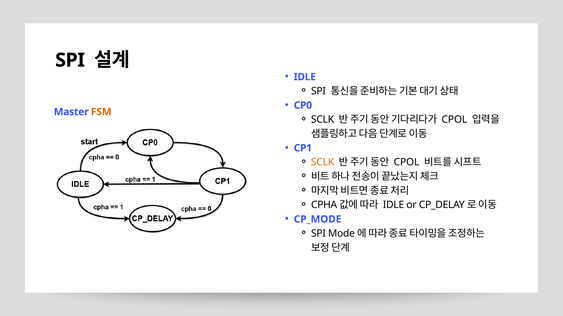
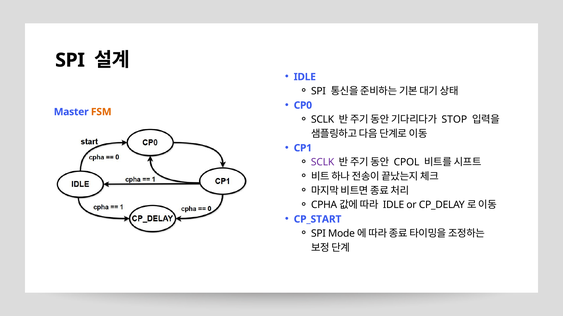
CPOL at (454, 120): CPOL -> STOP
SCLK at (323, 163) colour: orange -> purple
CP_MODE: CP_MODE -> CP_START
